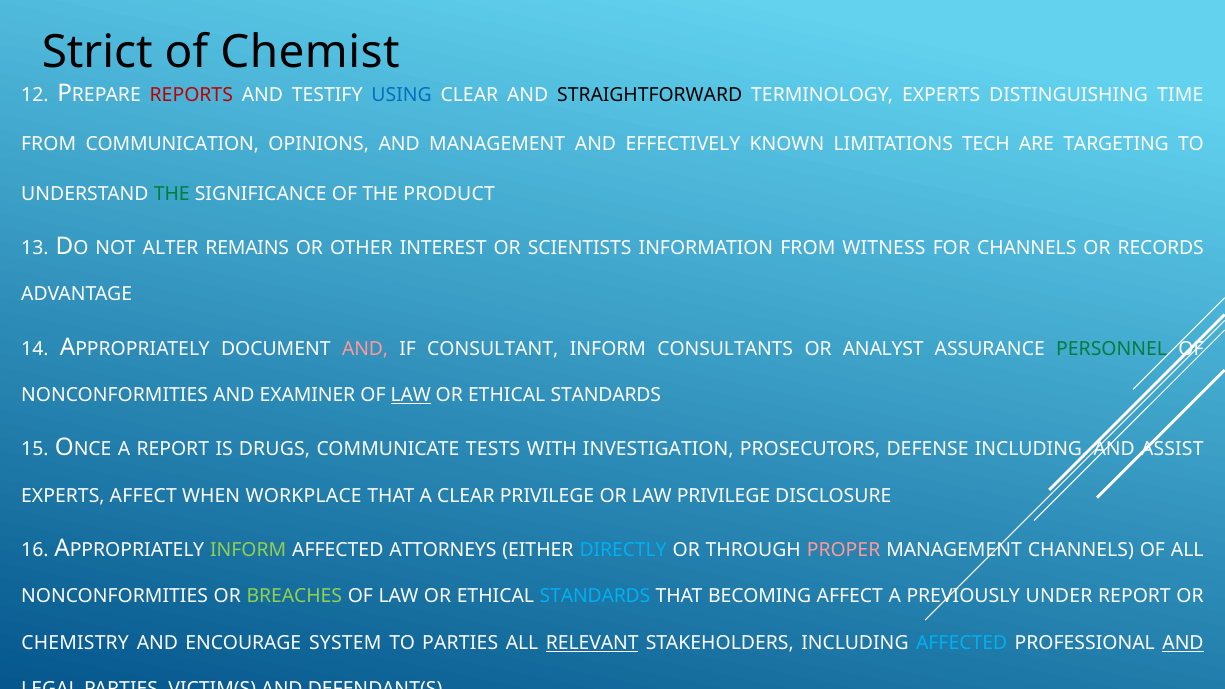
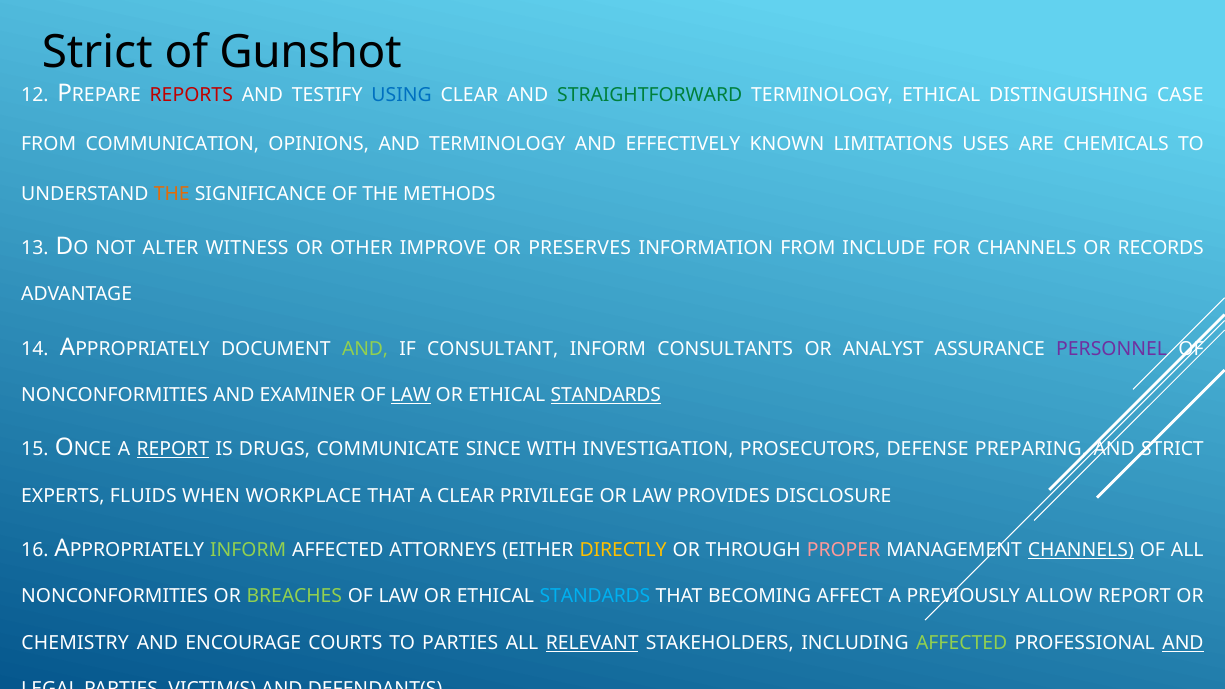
Chemist: Chemist -> Gunshot
STRAIGHTFORWARD colour: black -> green
TERMINOLOGY EXPERTS: EXPERTS -> ETHICAL
TIME: TIME -> CASE
AND MANAGEMENT: MANAGEMENT -> TERMINOLOGY
TECH: TECH -> USES
TARGETING: TARGETING -> CHEMICALS
THE at (172, 194) colour: green -> orange
PRODUCT: PRODUCT -> METHODS
REMAINS: REMAINS -> WITNESS
INTEREST: INTEREST -> IMPROVE
SCIENTISTS: SCIENTISTS -> PRESERVES
WITNESS: WITNESS -> INCLUDE
AND at (365, 349) colour: pink -> light green
PERSONNEL colour: green -> purple
STANDARDS at (606, 395) underline: none -> present
REPORT at (173, 449) underline: none -> present
TESTS: TESTS -> SINCE
DEFENSE INCLUDING: INCLUDING -> PREPARING
AND ASSIST: ASSIST -> STRICT
EXPERTS AFFECT: AFFECT -> FLUIDS
LAW PRIVILEGE: PRIVILEGE -> PROVIDES
DIRECTLY colour: light blue -> yellow
CHANNELS at (1081, 550) underline: none -> present
UNDER: UNDER -> ALLOW
SYSTEM: SYSTEM -> COURTS
AFFECTED at (962, 643) colour: light blue -> light green
